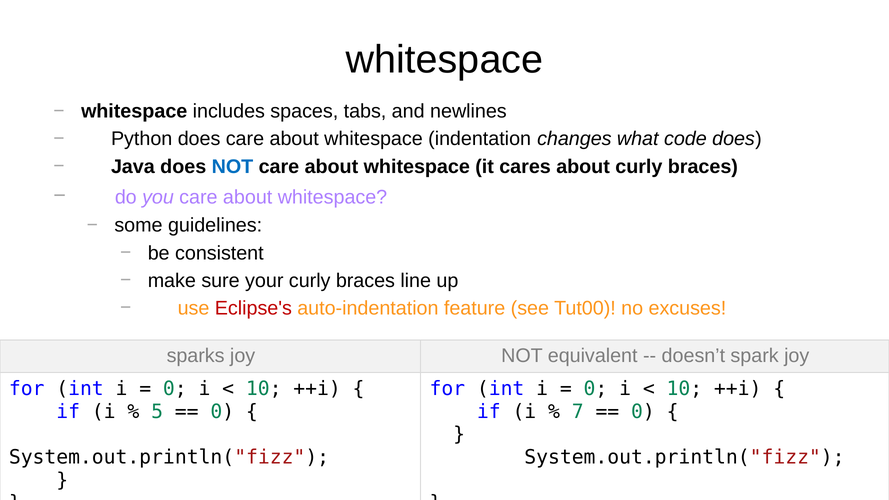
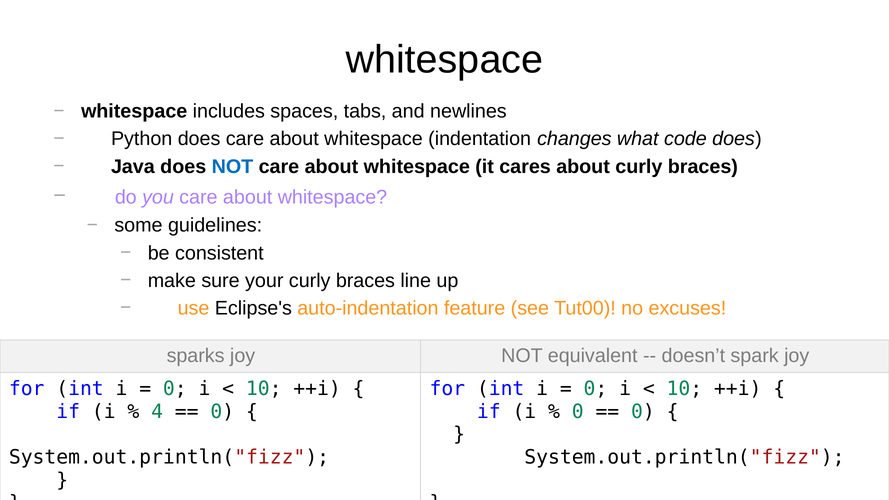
Eclipse's colour: red -> black
5: 5 -> 4
7 at (578, 412): 7 -> 0
